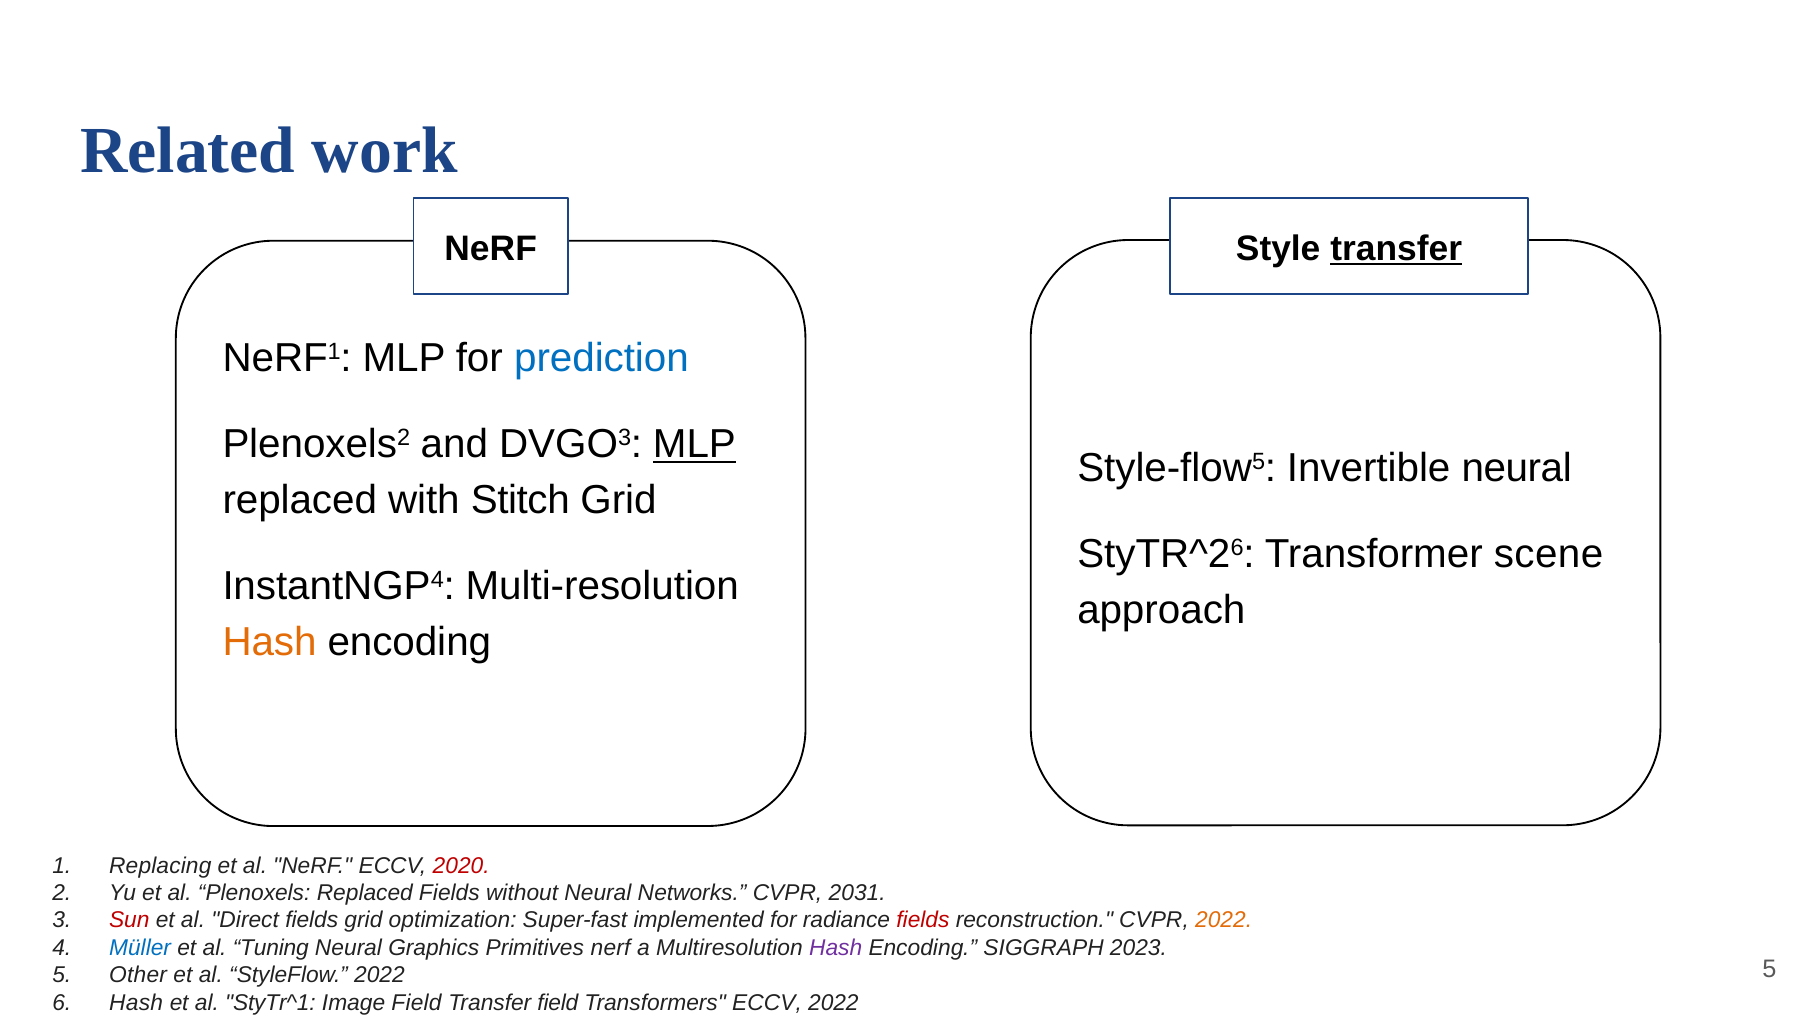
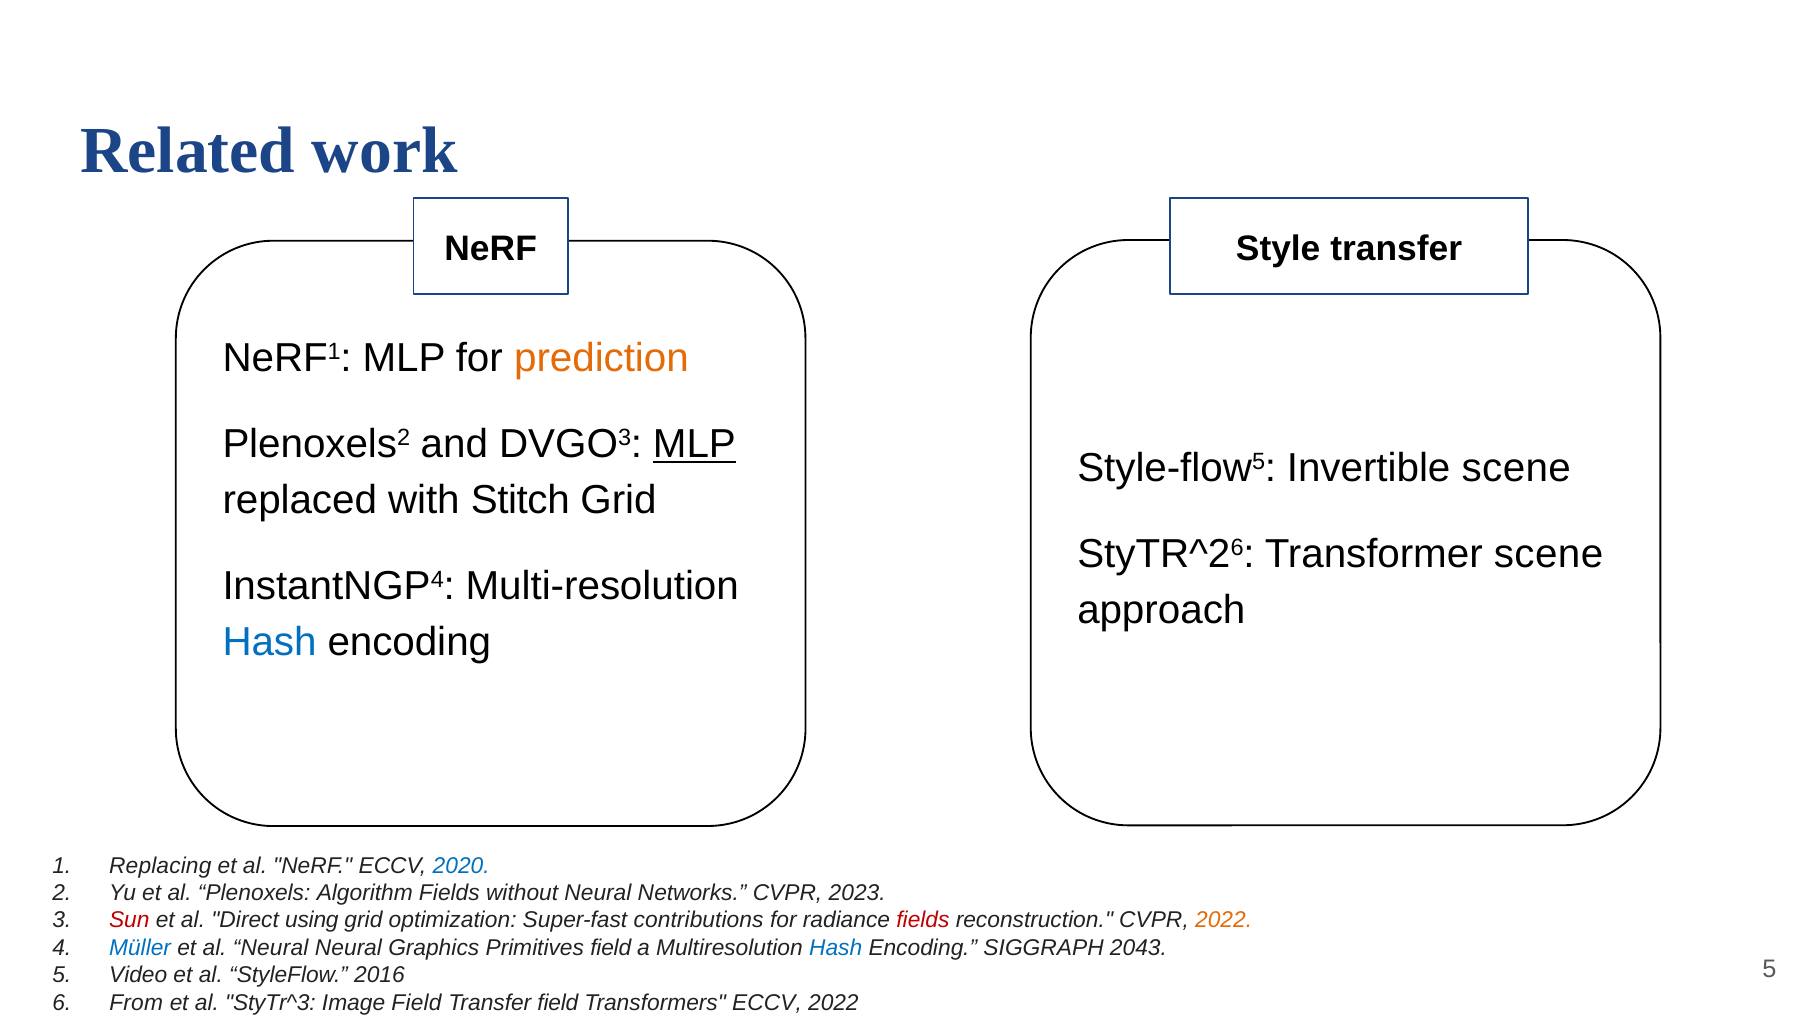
transfer at (1396, 248) underline: present -> none
prediction colour: blue -> orange
Invertible neural: neural -> scene
Hash at (270, 642) colour: orange -> blue
2020 colour: red -> blue
Plenoxels Replaced: Replaced -> Algorithm
2031: 2031 -> 2023
Direct fields: fields -> using
implemented: implemented -> contributions
al Tuning: Tuning -> Neural
Primitives nerf: nerf -> field
Hash at (836, 947) colour: purple -> blue
2023: 2023 -> 2043
Other: Other -> Video
StyleFlow 2022: 2022 -> 2016
Hash at (136, 1002): Hash -> From
StyTr^1: StyTr^1 -> StyTr^3
